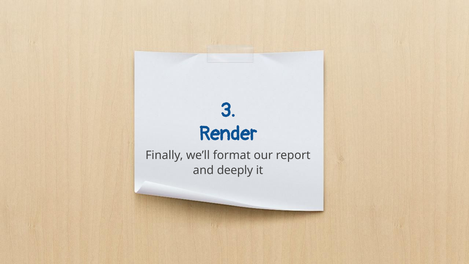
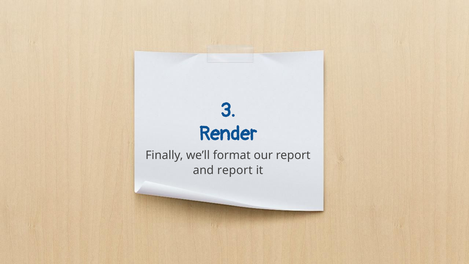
and deeply: deeply -> report
